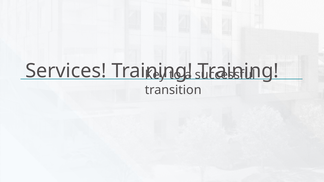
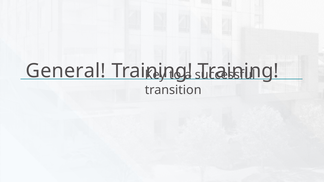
Services: Services -> General
